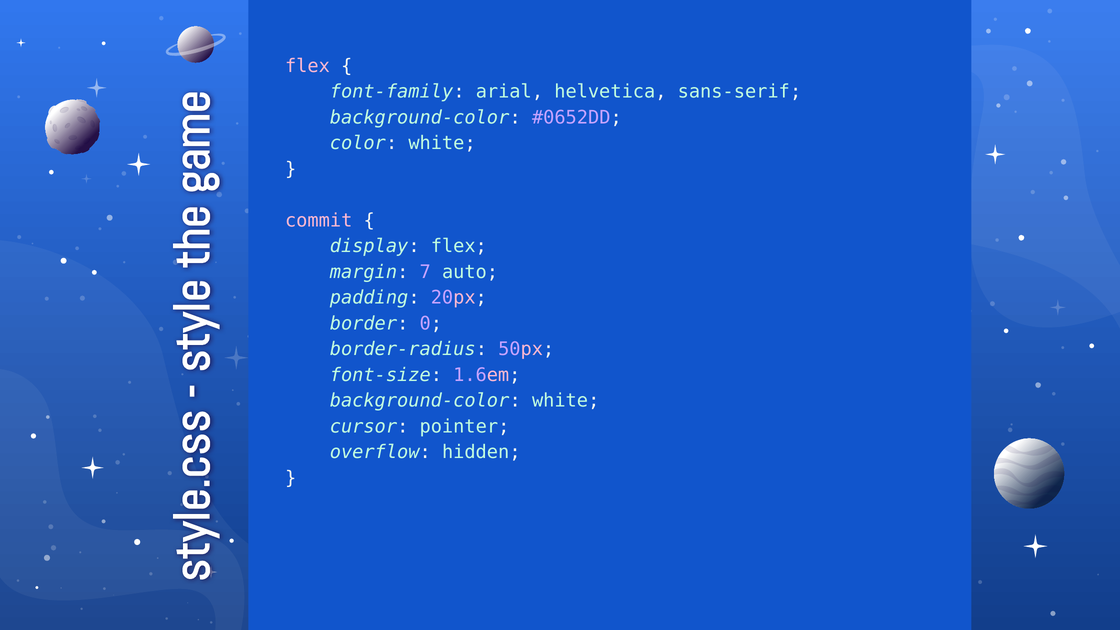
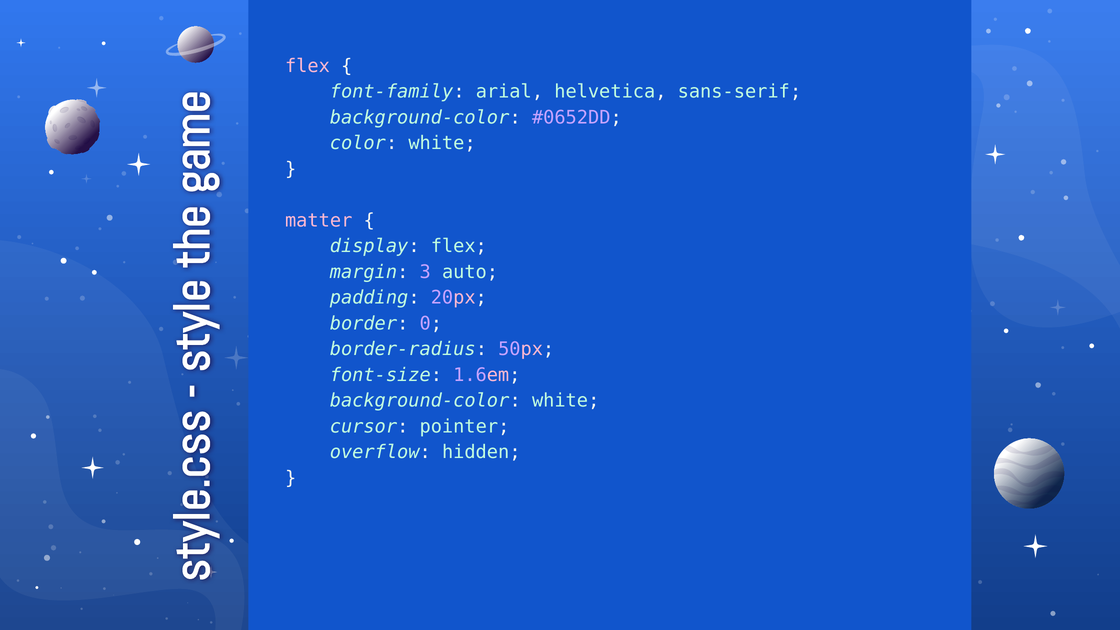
commit: commit -> matter
7: 7 -> 3
